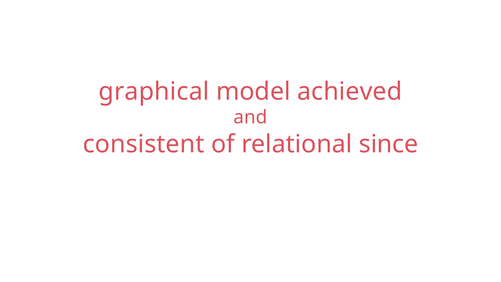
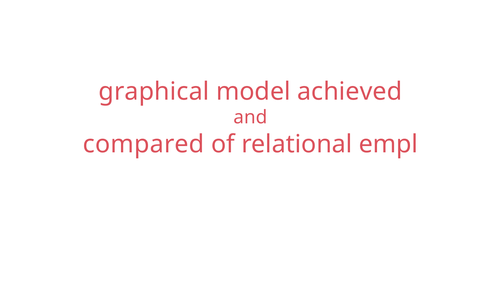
consistent: consistent -> compared
since: since -> empl
